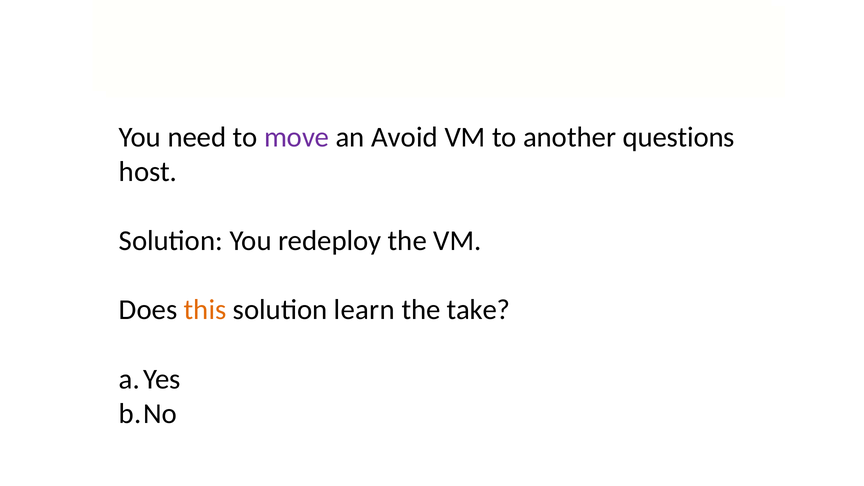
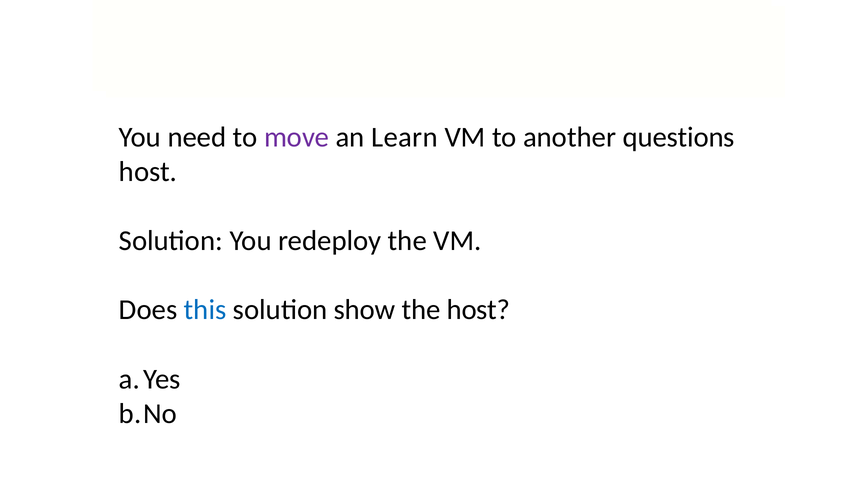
Avoid: Avoid -> Learn
this colour: orange -> blue
learn: learn -> show
the take: take -> host
